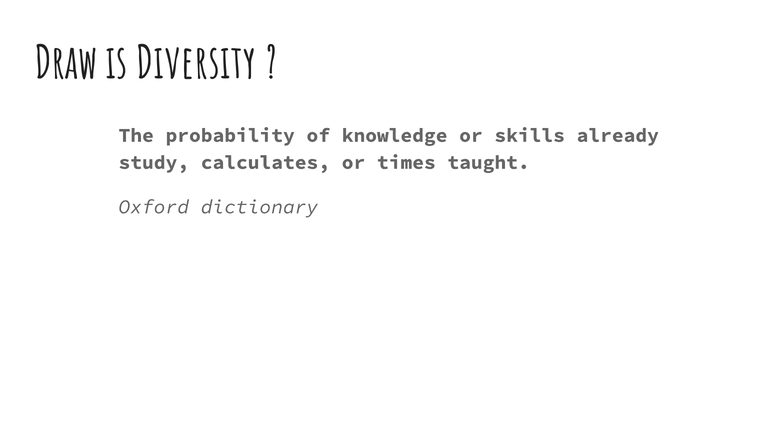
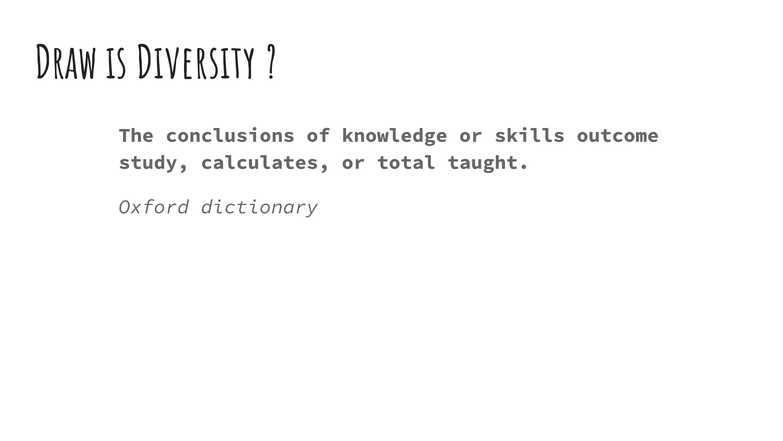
probability: probability -> conclusions
already: already -> outcome
times: times -> total
